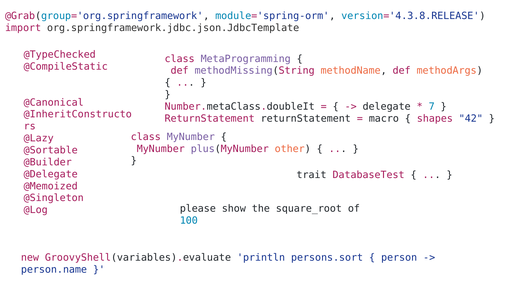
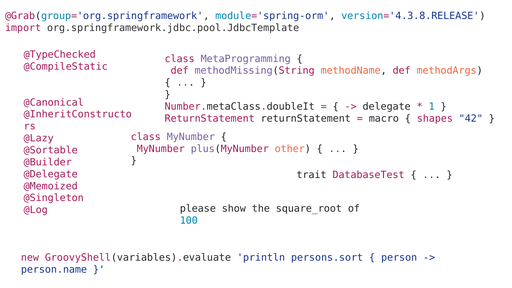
org.springframework.jdbc.json.JdbcTemplate: org.springframework.jdbc.json.JdbcTemplate -> org.springframework.jdbc.pool.JdbcTemplate
7: 7 -> 1
